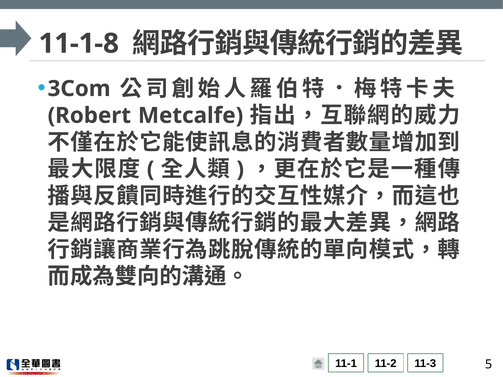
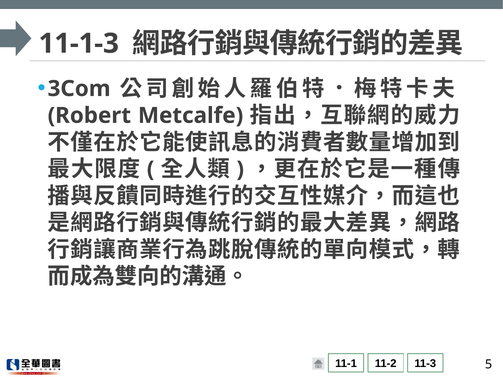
11-1-8: 11-1-8 -> 11-1-3
